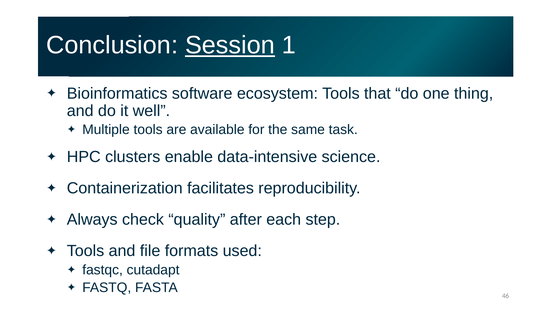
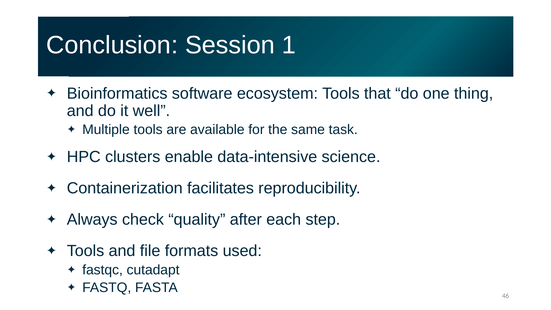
Session underline: present -> none
